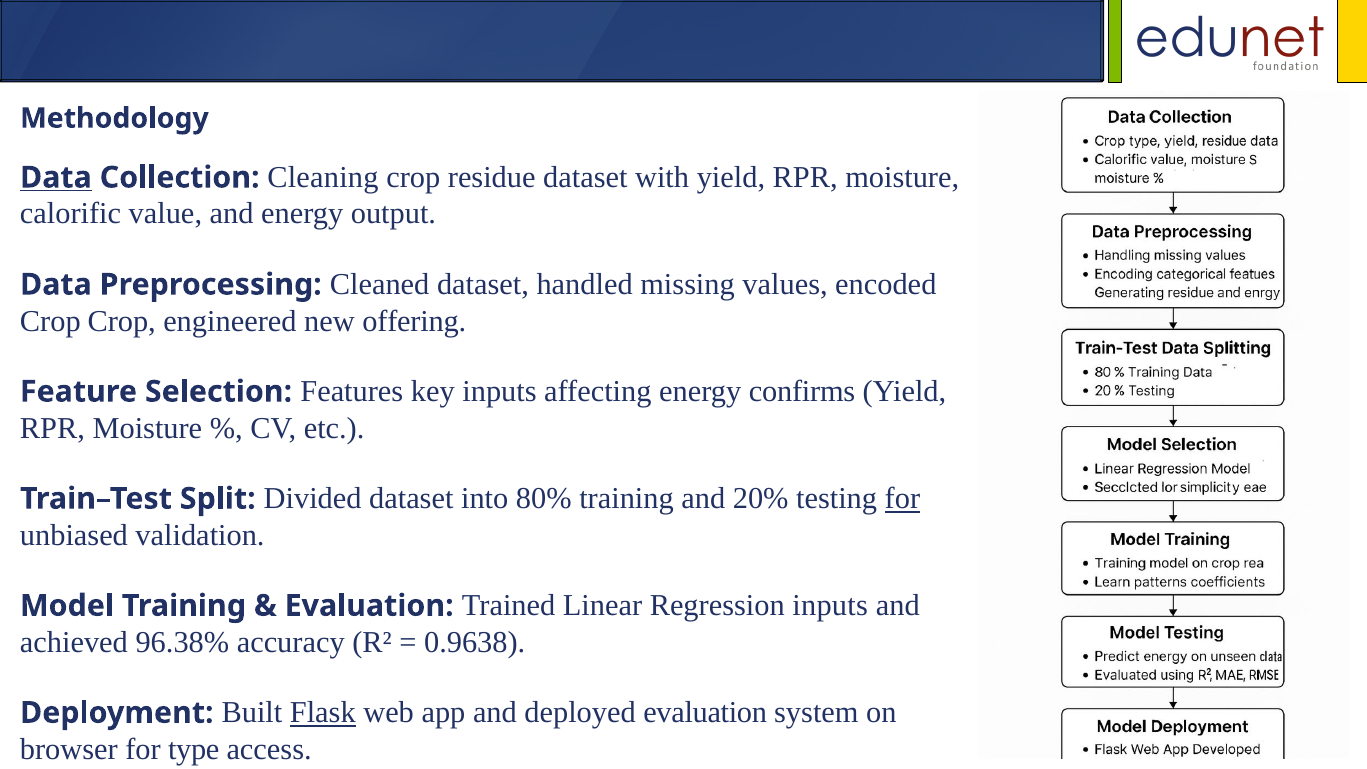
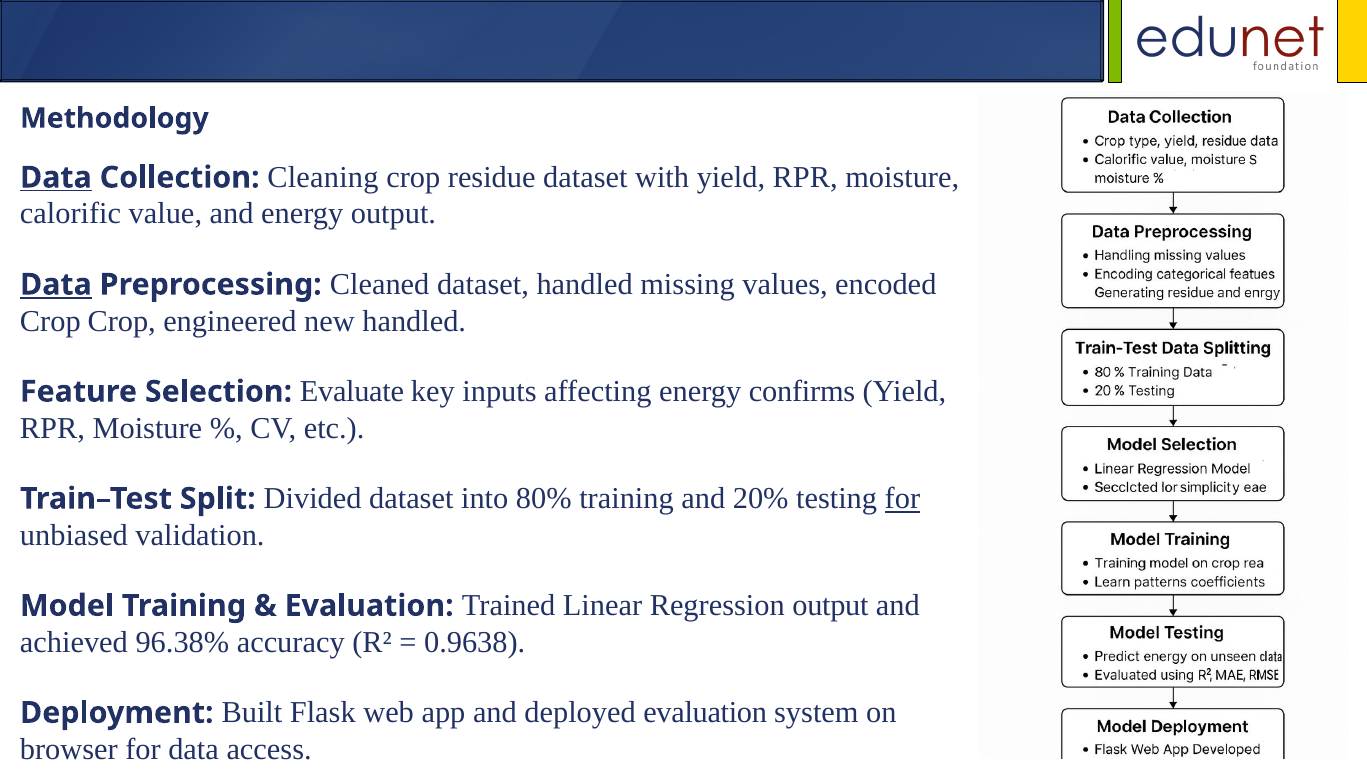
Data at (56, 285) underline: none -> present
new offering: offering -> handled
Features: Features -> Evaluate
Regression inputs: inputs -> output
Flask underline: present -> none
for type: type -> data
